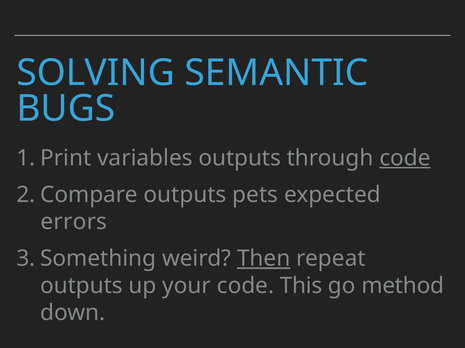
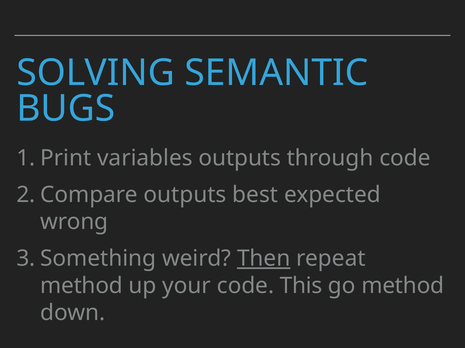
code at (405, 158) underline: present -> none
pets: pets -> best
errors: errors -> wrong
outputs at (81, 286): outputs -> method
